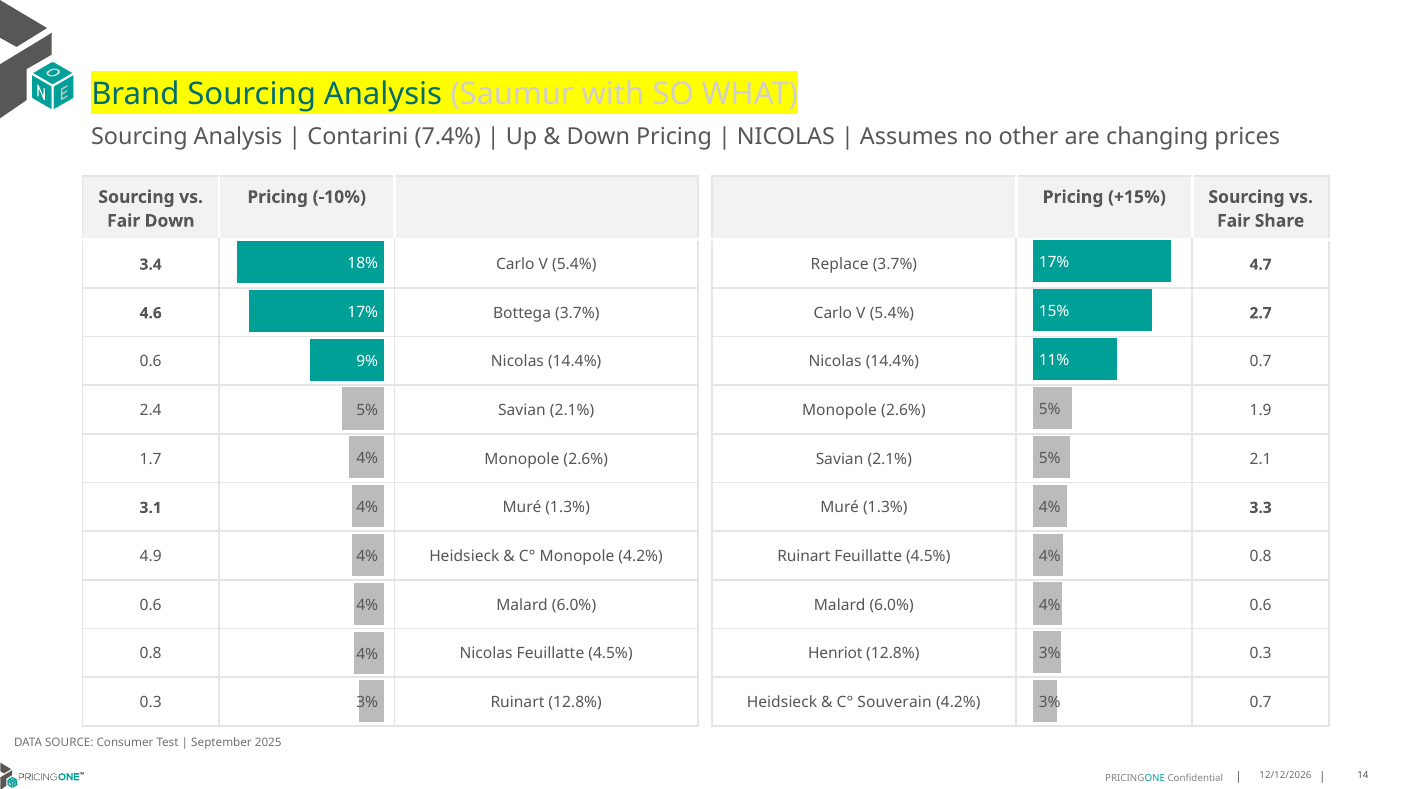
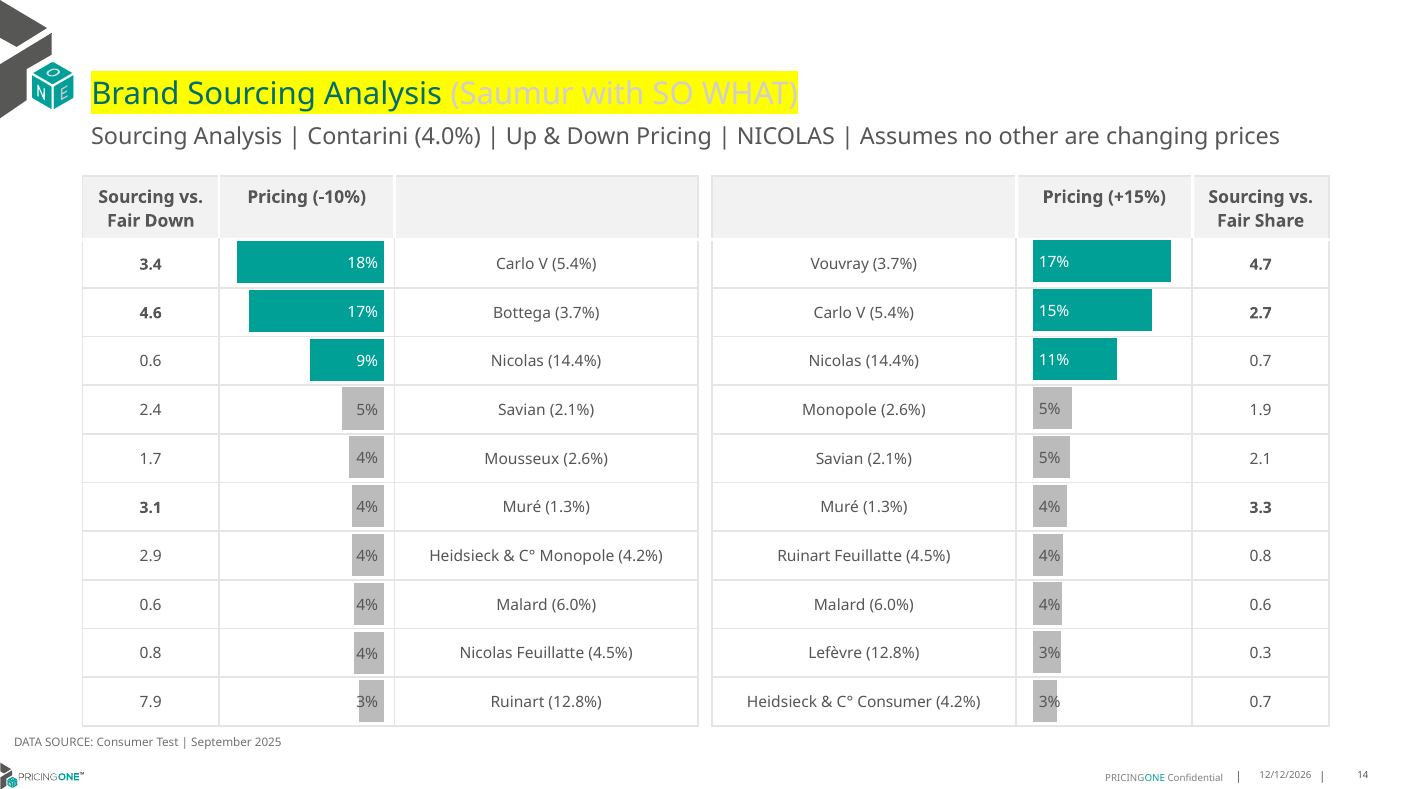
7.4%: 7.4% -> 4.0%
Replace: Replace -> Vouvray
1.7 Monopole: Monopole -> Mousseux
4.9: 4.9 -> 2.9
Henriot: Henriot -> Lefèvre
0.3 at (151, 703): 0.3 -> 7.9
C° Souverain: Souverain -> Consumer
